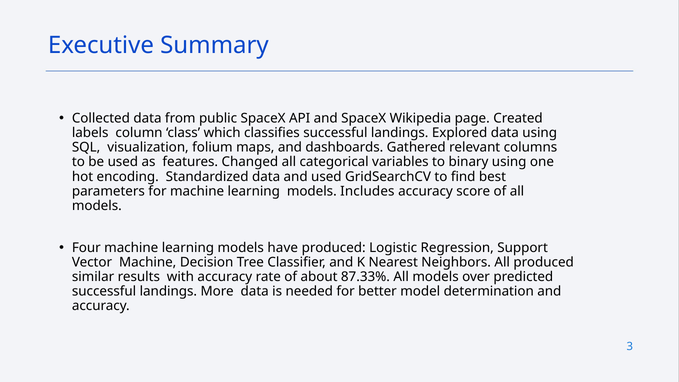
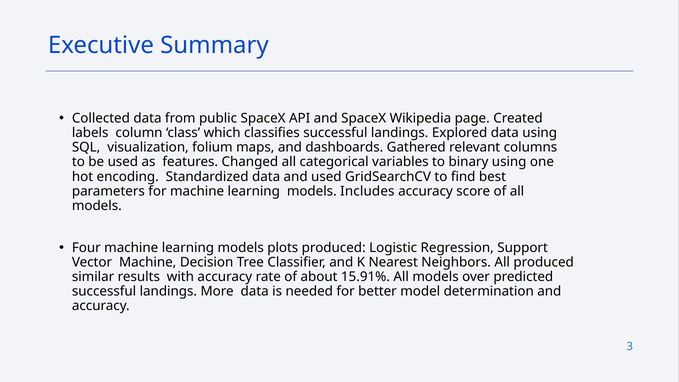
have: have -> plots
87.33%: 87.33% -> 15.91%
